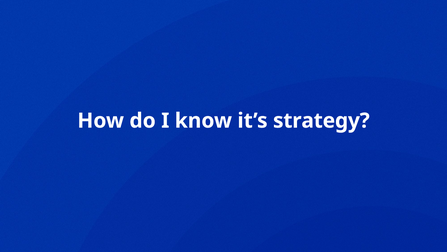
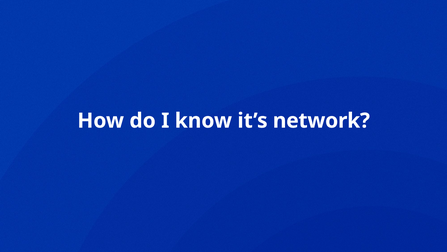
strategy: strategy -> network
